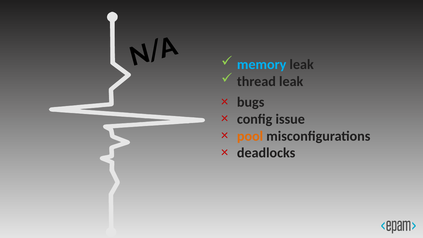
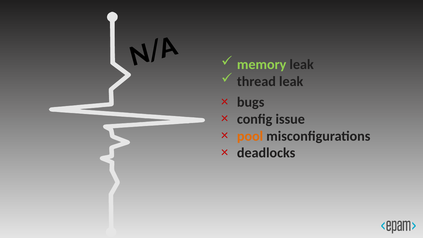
memory colour: light blue -> light green
